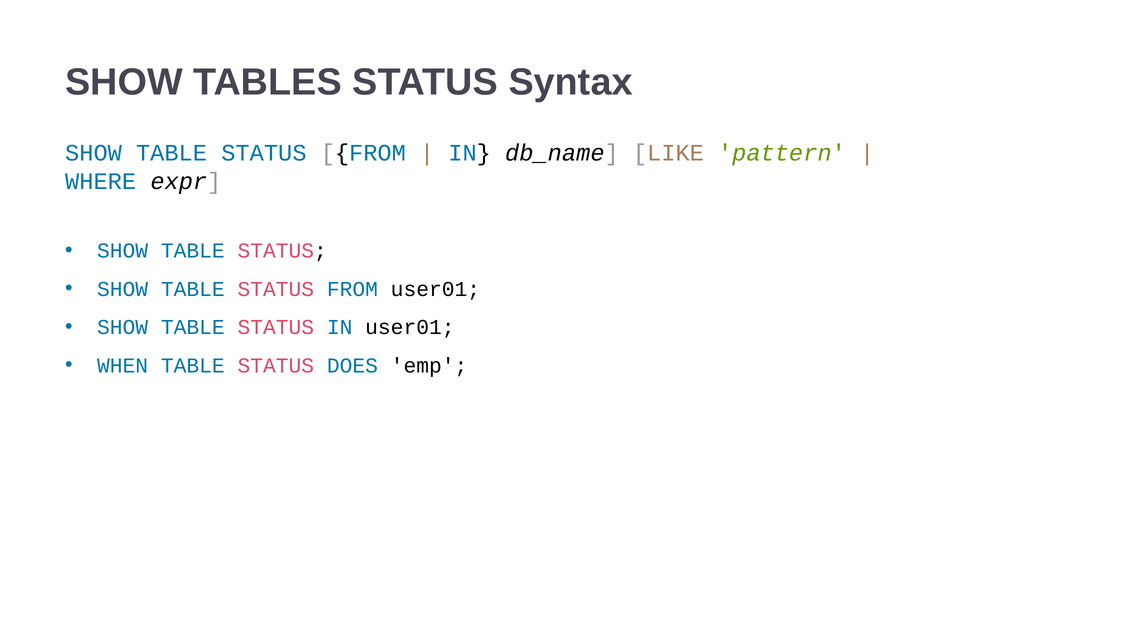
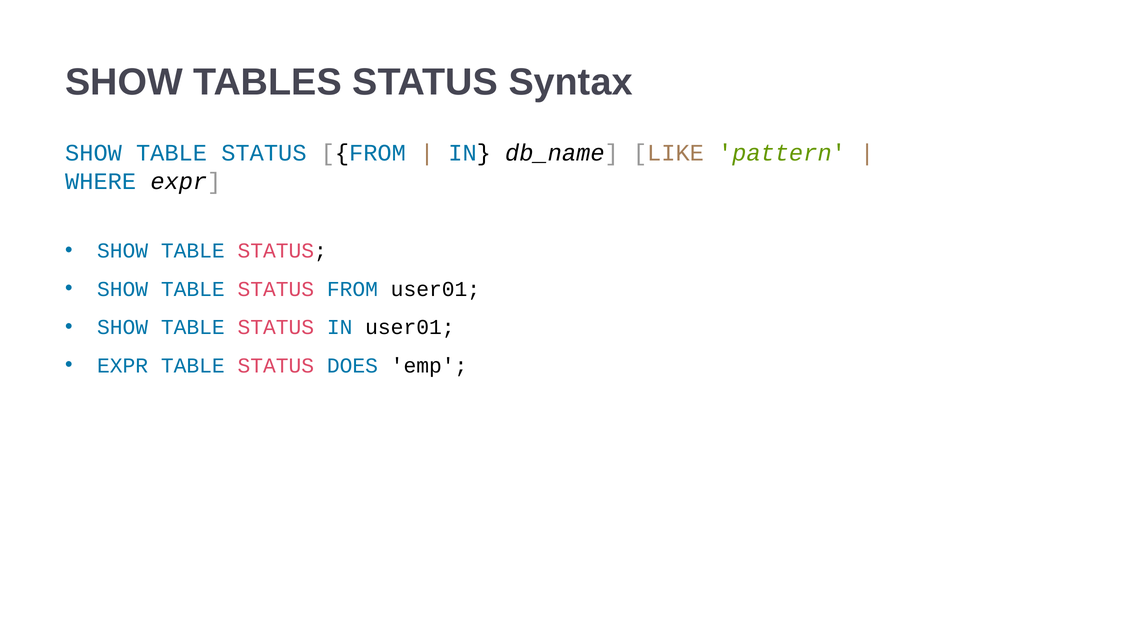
WHEN at (123, 366): WHEN -> EXPR
